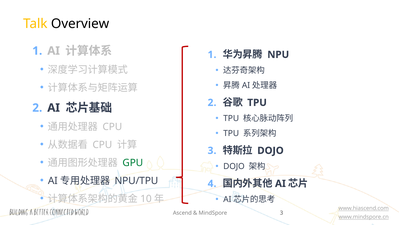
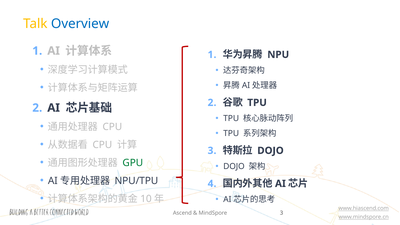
Overview colour: black -> blue
